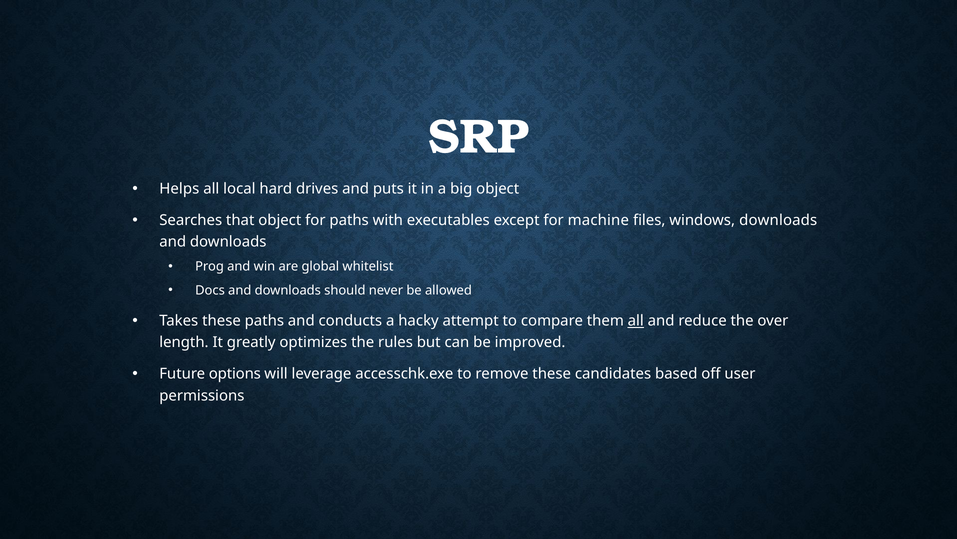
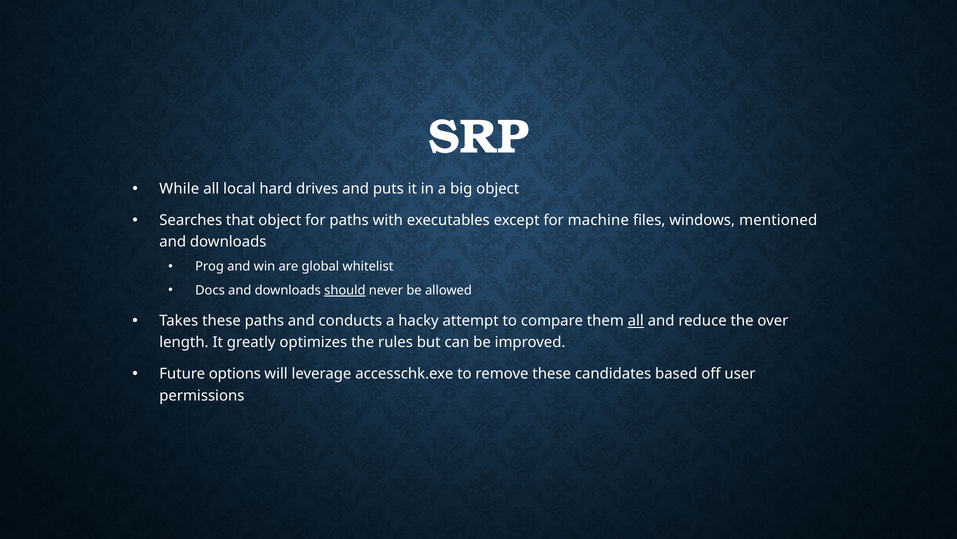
Helps: Helps -> While
windows downloads: downloads -> mentioned
should underline: none -> present
